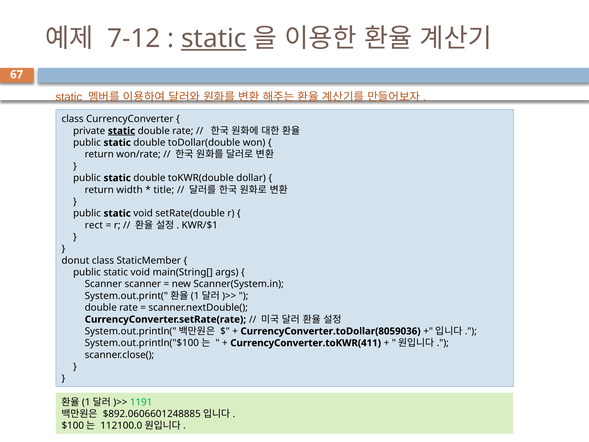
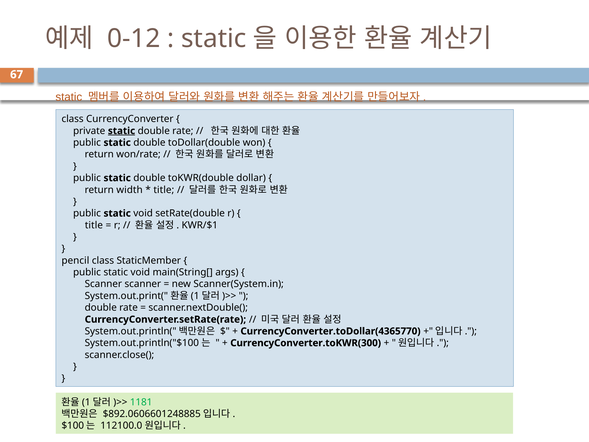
7-12: 7-12 -> 0-12
static at (214, 38) underline: present -> none
rect at (94, 225): rect -> title
donut: donut -> pencil
CurrencyConverter.toDollar(8059036: CurrencyConverter.toDollar(8059036 -> CurrencyConverter.toDollar(4365770
CurrencyConverter.toKWR(411: CurrencyConverter.toKWR(411 -> CurrencyConverter.toKWR(300
1191: 1191 -> 1181
